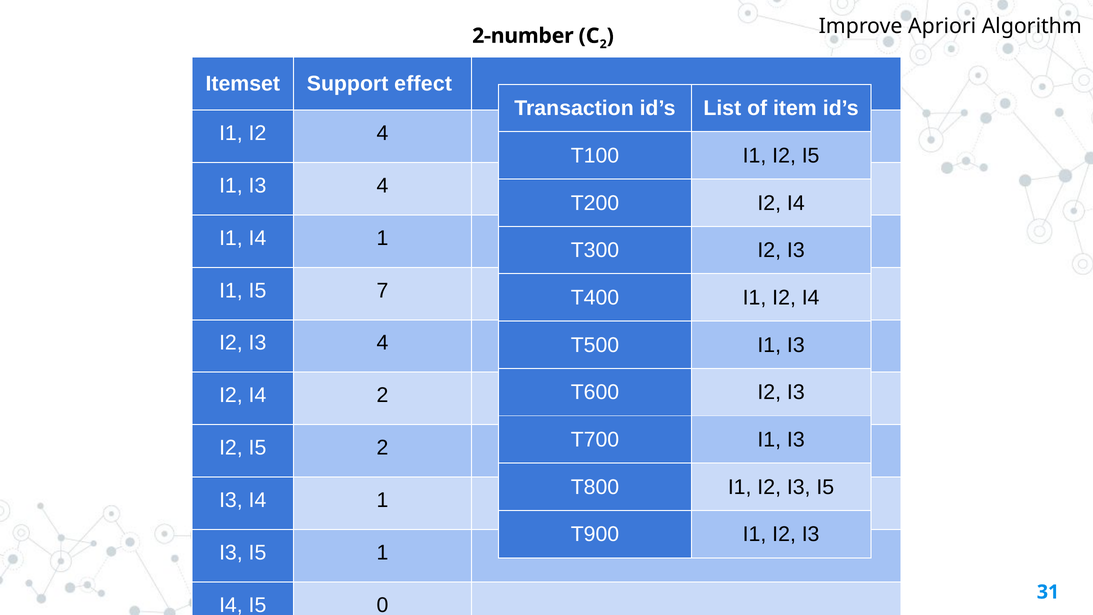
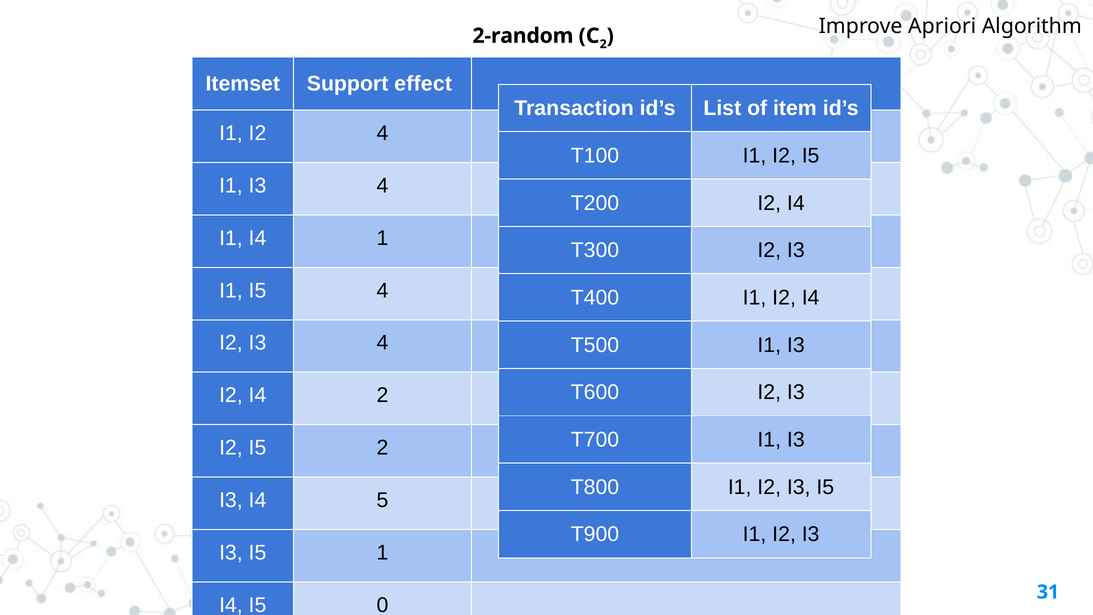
2-number: 2-number -> 2-random
I5 7: 7 -> 4
I3 I4 1: 1 -> 5
